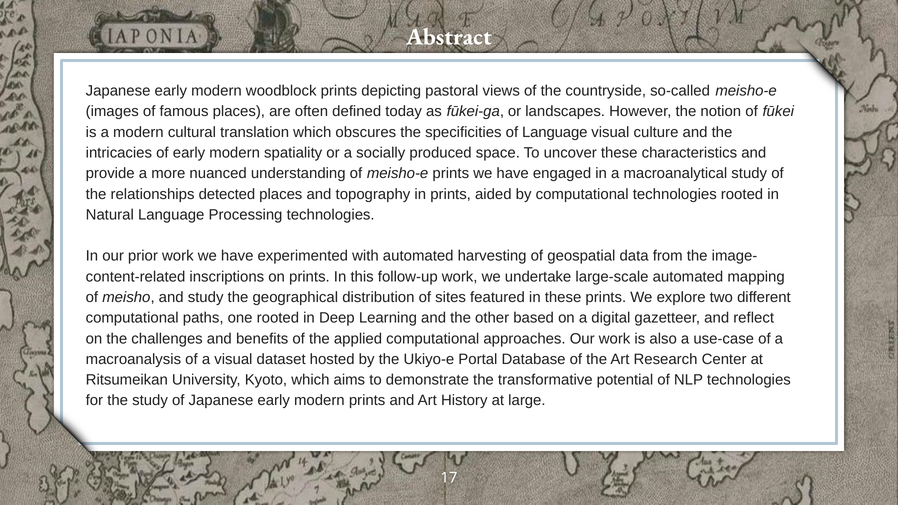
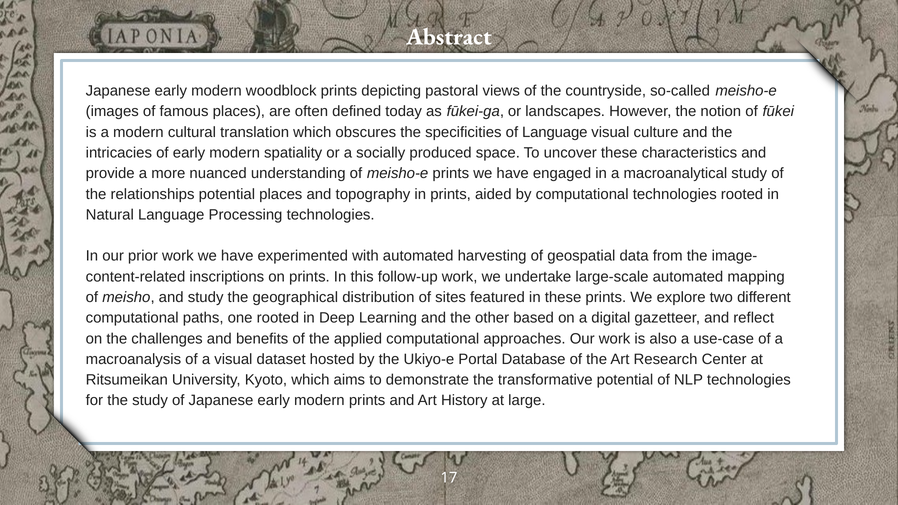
relationships detected: detected -> potential
